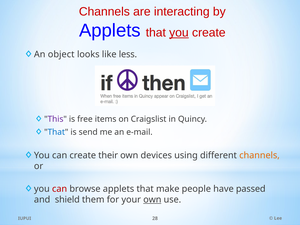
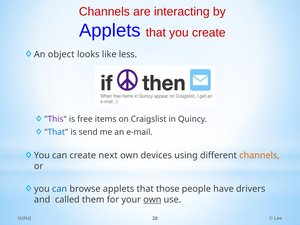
you at (179, 33) underline: present -> none
their: their -> next
can at (60, 189) colour: red -> blue
make: make -> those
passed: passed -> drivers
shield: shield -> called
